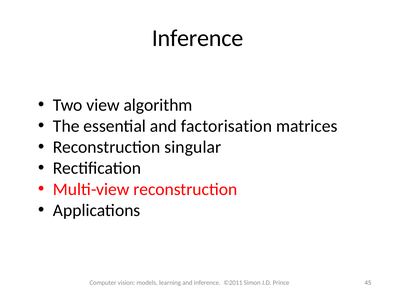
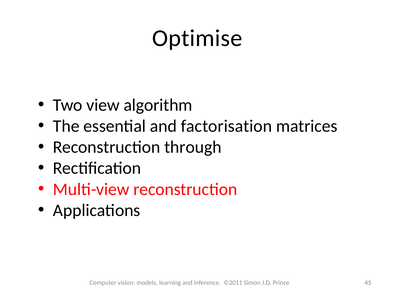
Inference at (198, 38): Inference -> Optimise
singular: singular -> through
